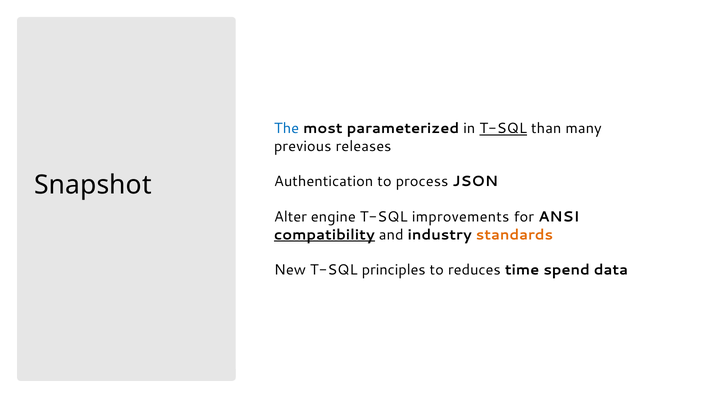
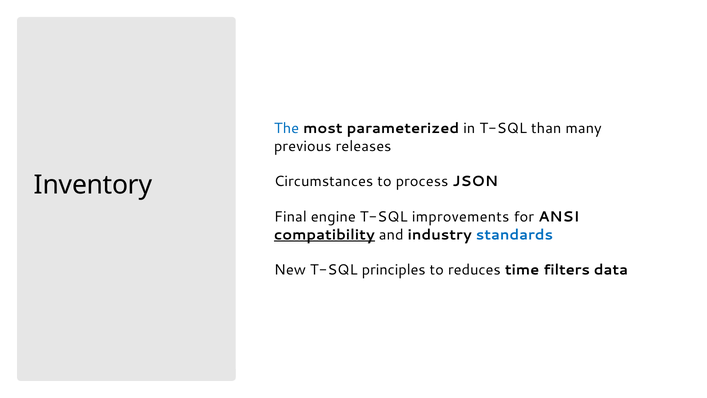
T-SQL at (503, 128) underline: present -> none
Authentication: Authentication -> Circumstances
Snapshot: Snapshot -> Inventory
Alter: Alter -> Final
standards colour: orange -> blue
spend: spend -> filters
